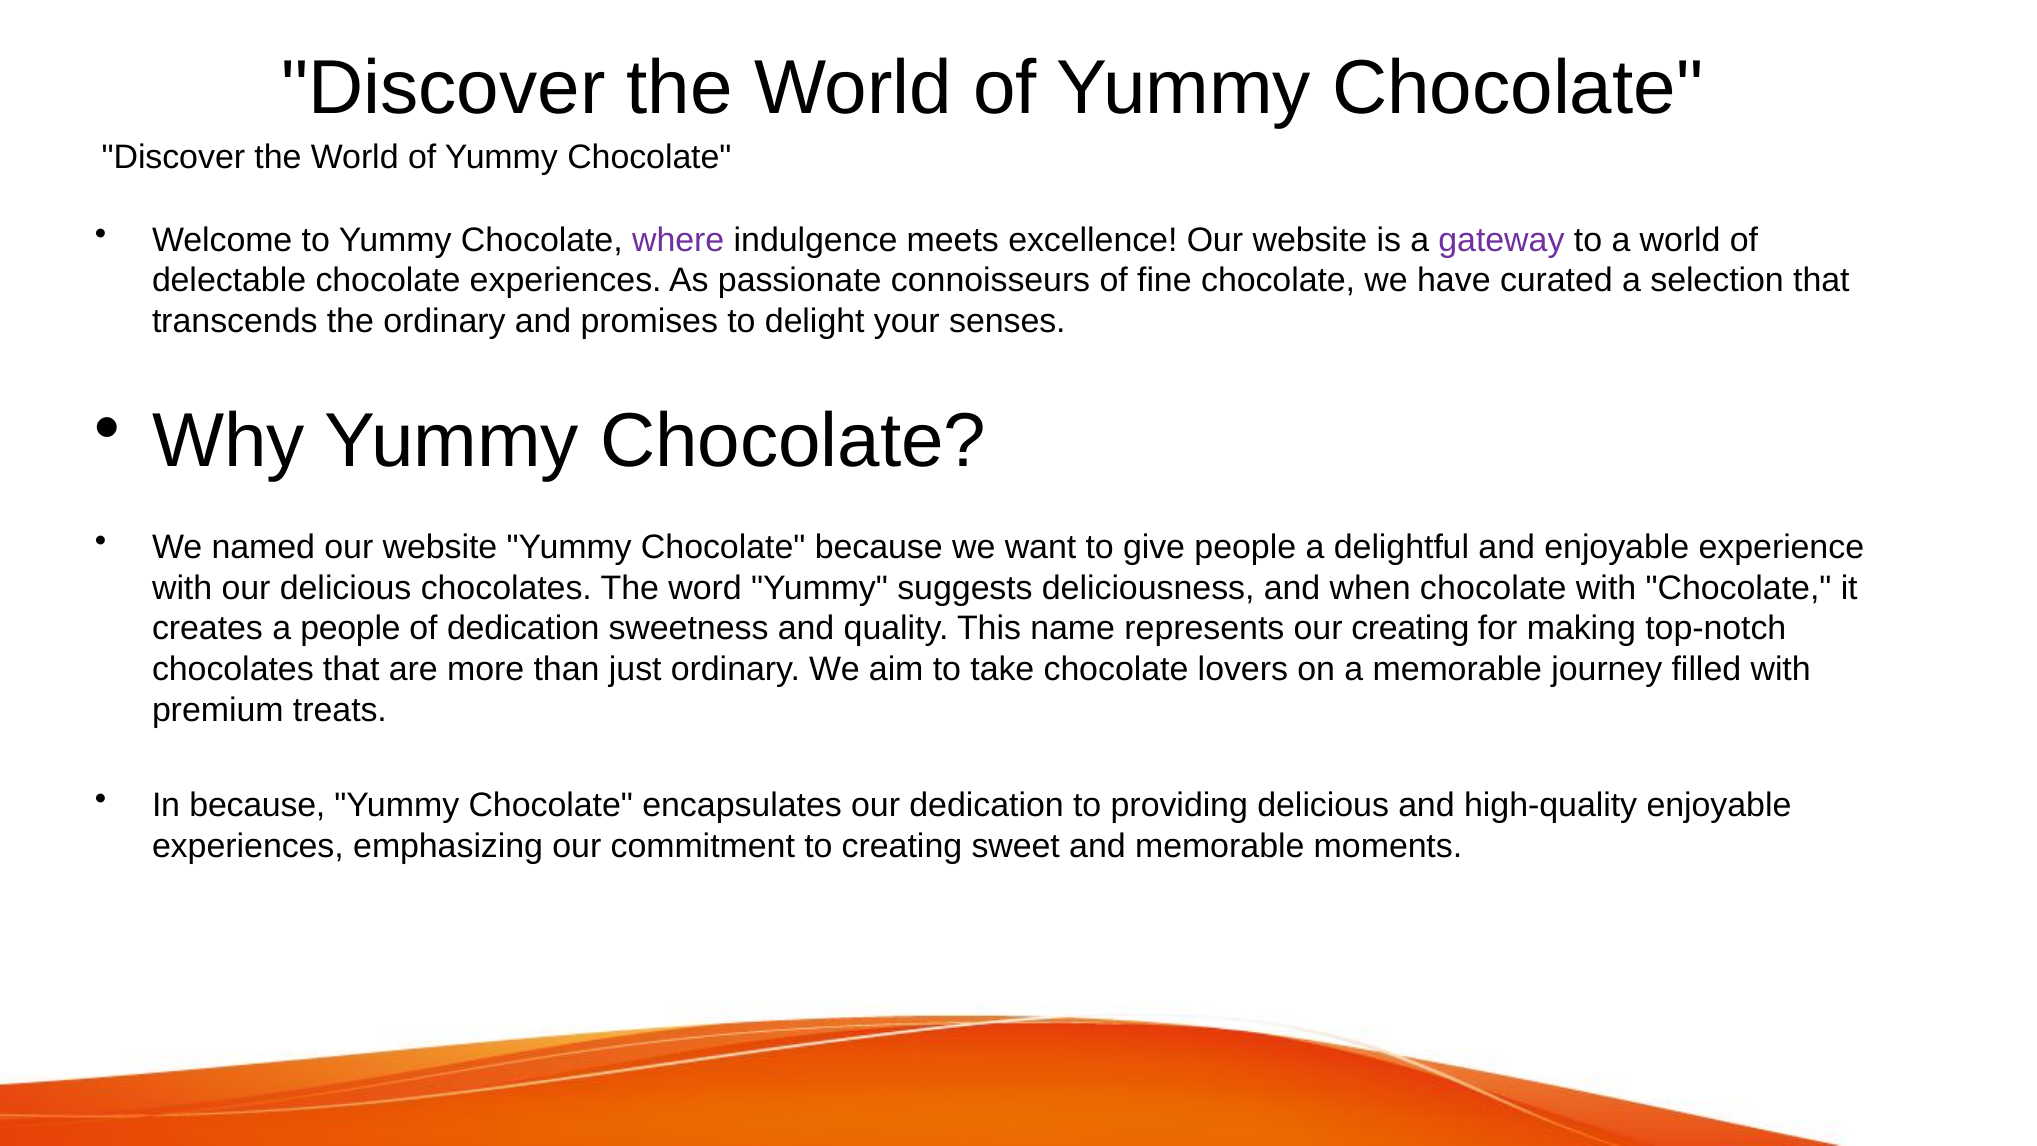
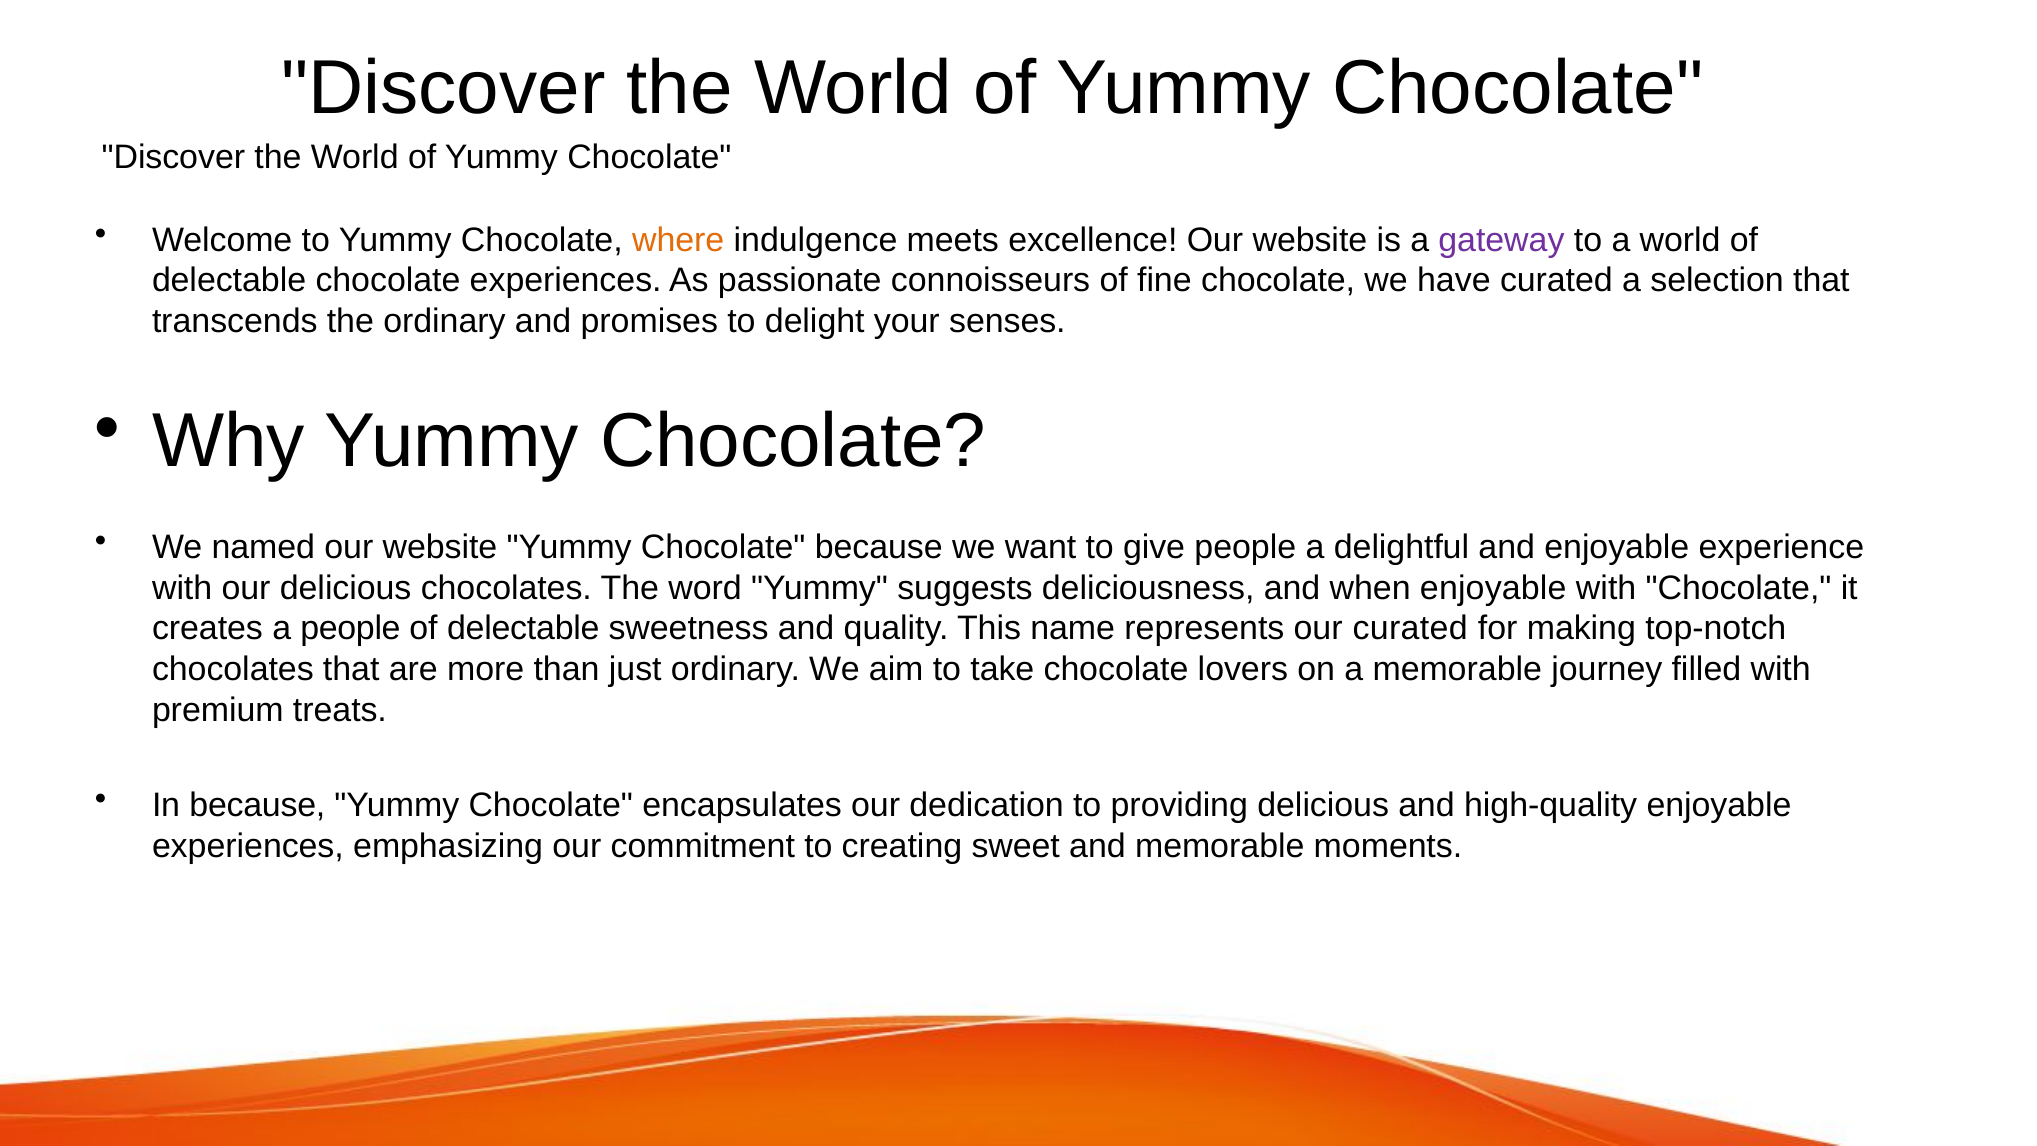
where colour: purple -> orange
when chocolate: chocolate -> enjoyable
dedication at (523, 629): dedication -> delectable
our creating: creating -> curated
